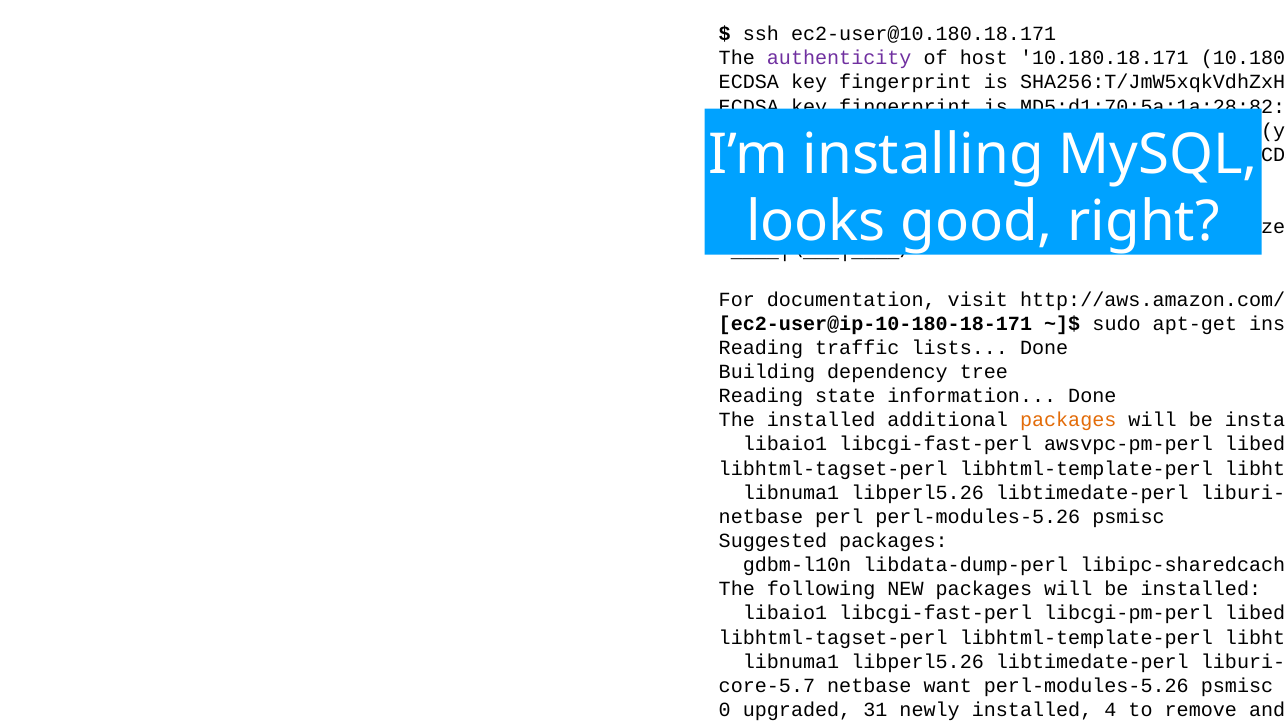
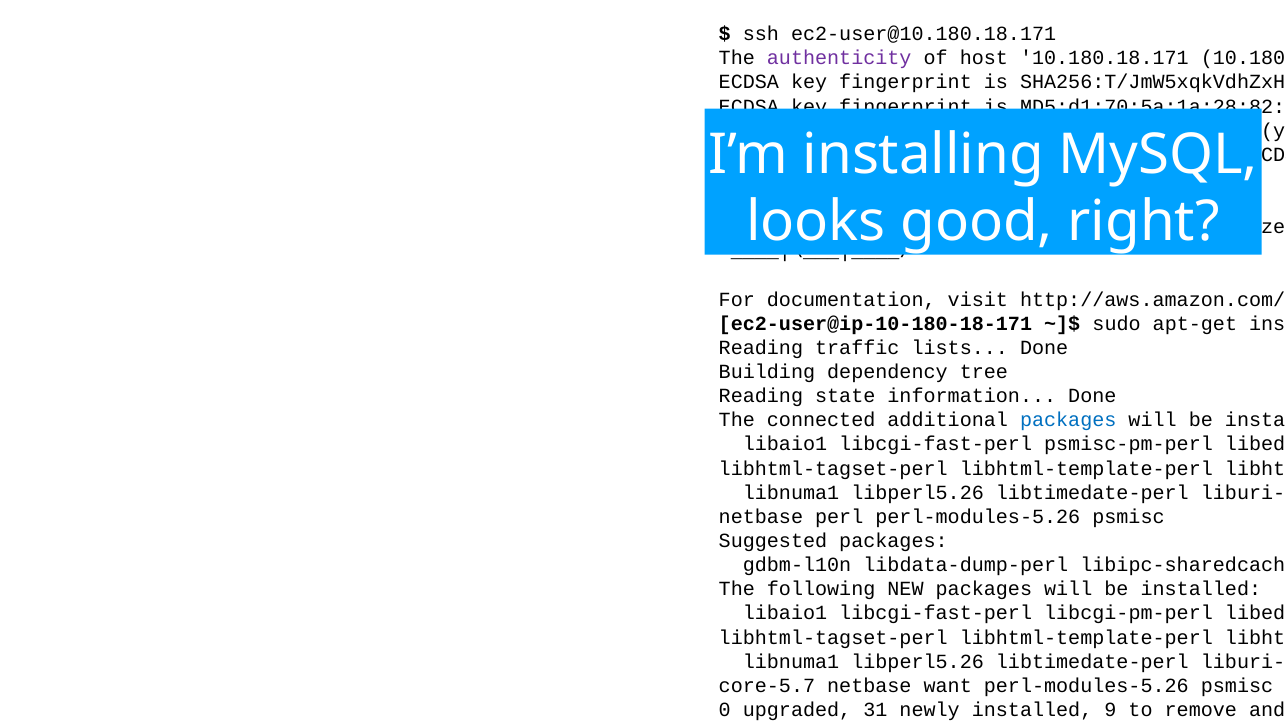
The installed: installed -> connected
packages at (1068, 420) colour: orange -> blue
awsvpc-pm-perl: awsvpc-pm-perl -> psmisc-pm-perl
installed 4: 4 -> 9
